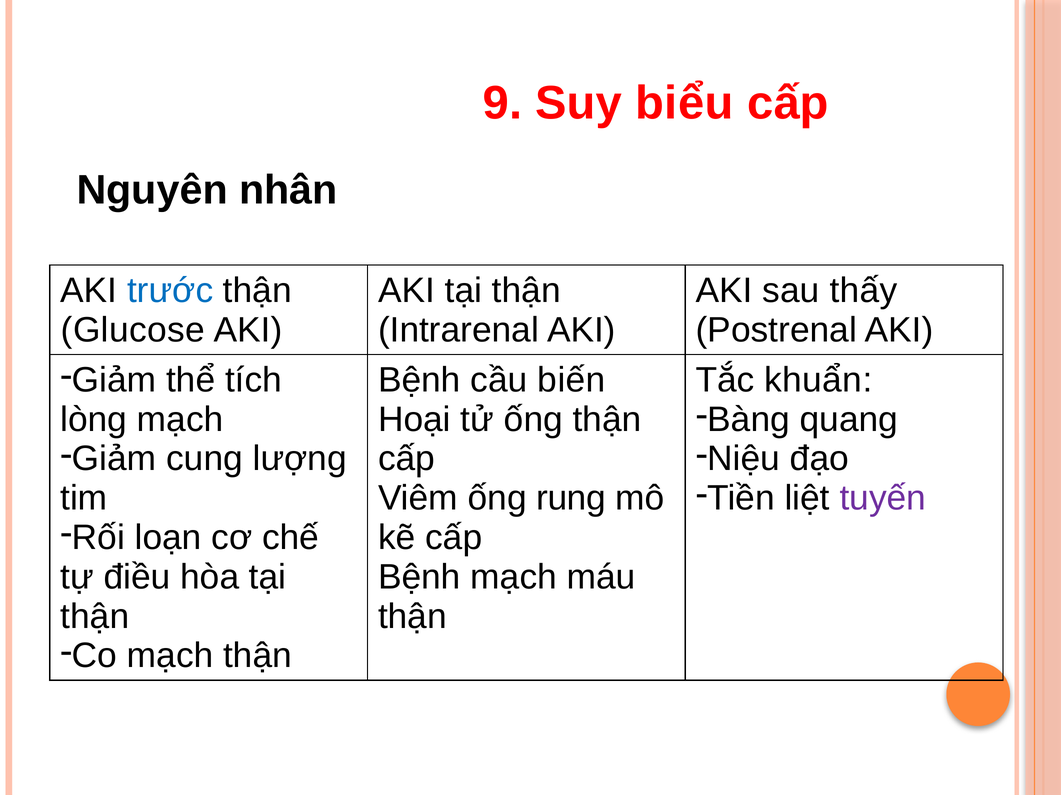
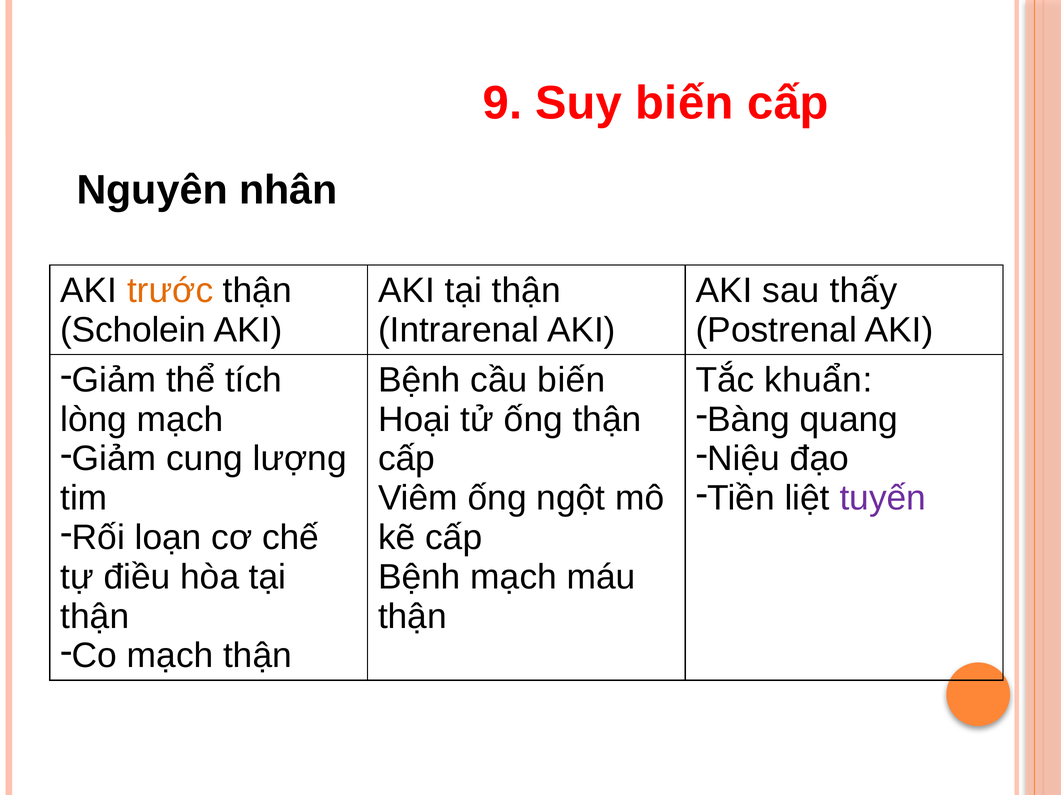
Suy biểu: biểu -> biến
trước colour: blue -> orange
Glucose: Glucose -> Scholein
rung: rung -> ngột
